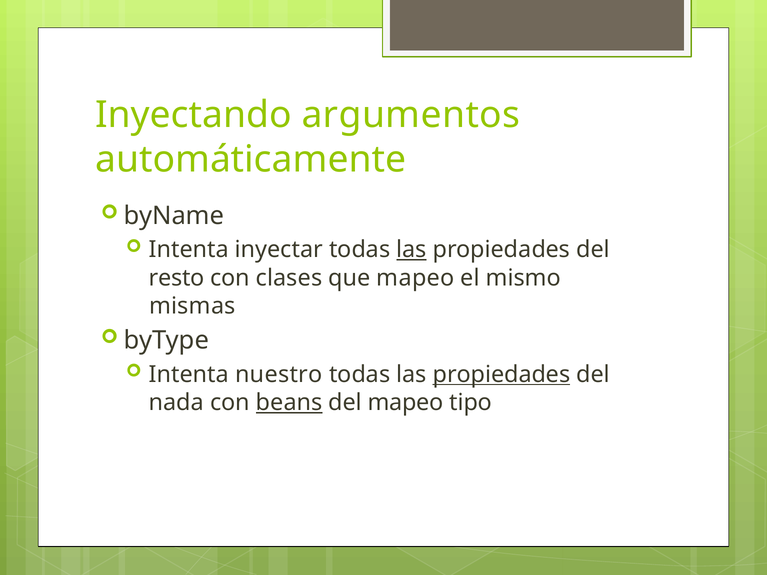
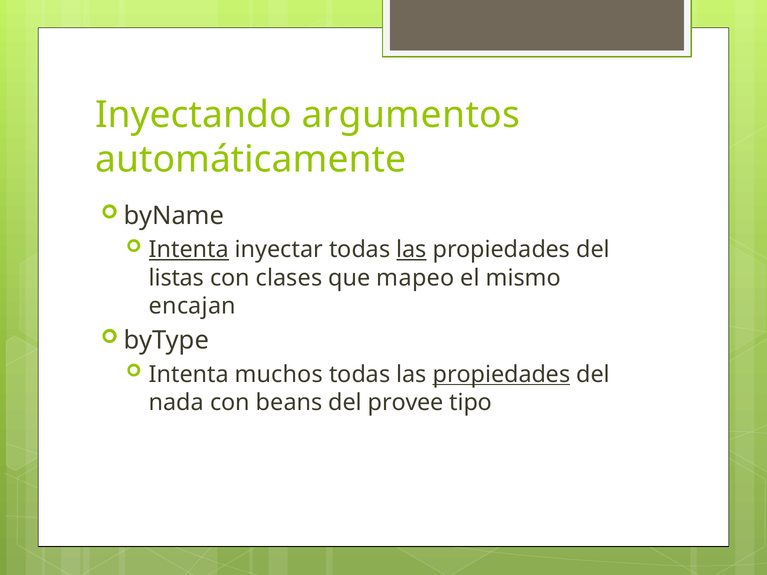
Intenta at (189, 250) underline: none -> present
resto: resto -> listas
mismas: mismas -> encajan
nuestro: nuestro -> muchos
beans underline: present -> none
del mapeo: mapeo -> provee
